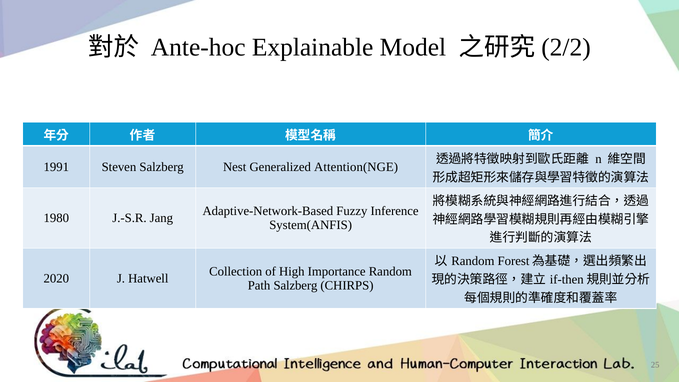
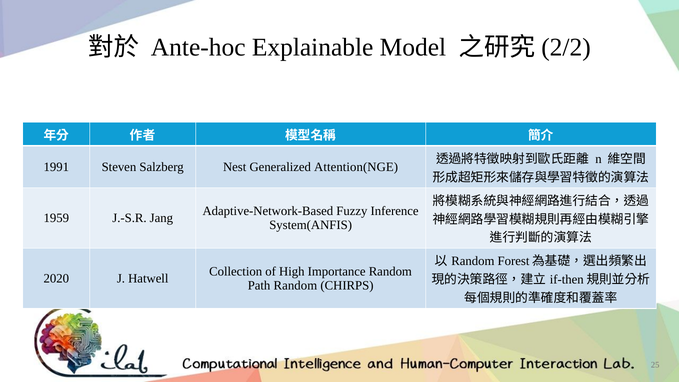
1980: 1980 -> 1959
Path Salzberg: Salzberg -> Random
